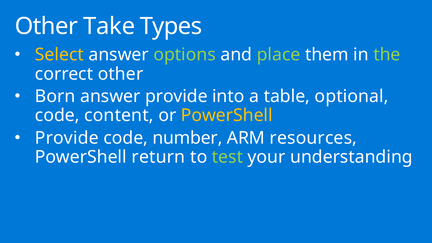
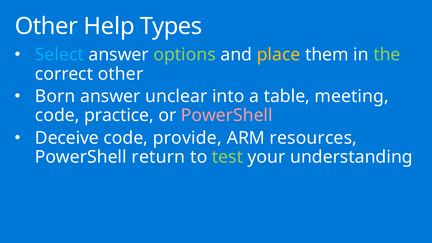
Take: Take -> Help
Select colour: yellow -> light blue
place colour: light green -> yellow
answer provide: provide -> unclear
optional: optional -> meeting
content: content -> practice
PowerShell at (227, 115) colour: yellow -> pink
Provide at (67, 138): Provide -> Deceive
number: number -> provide
